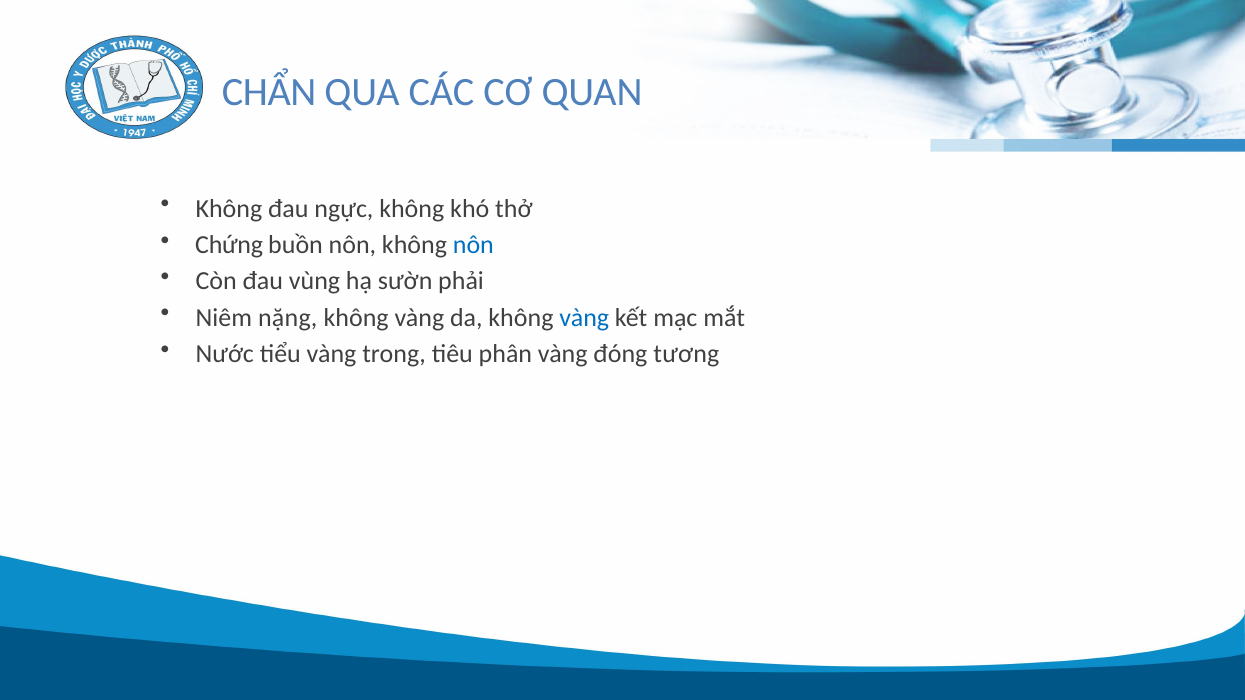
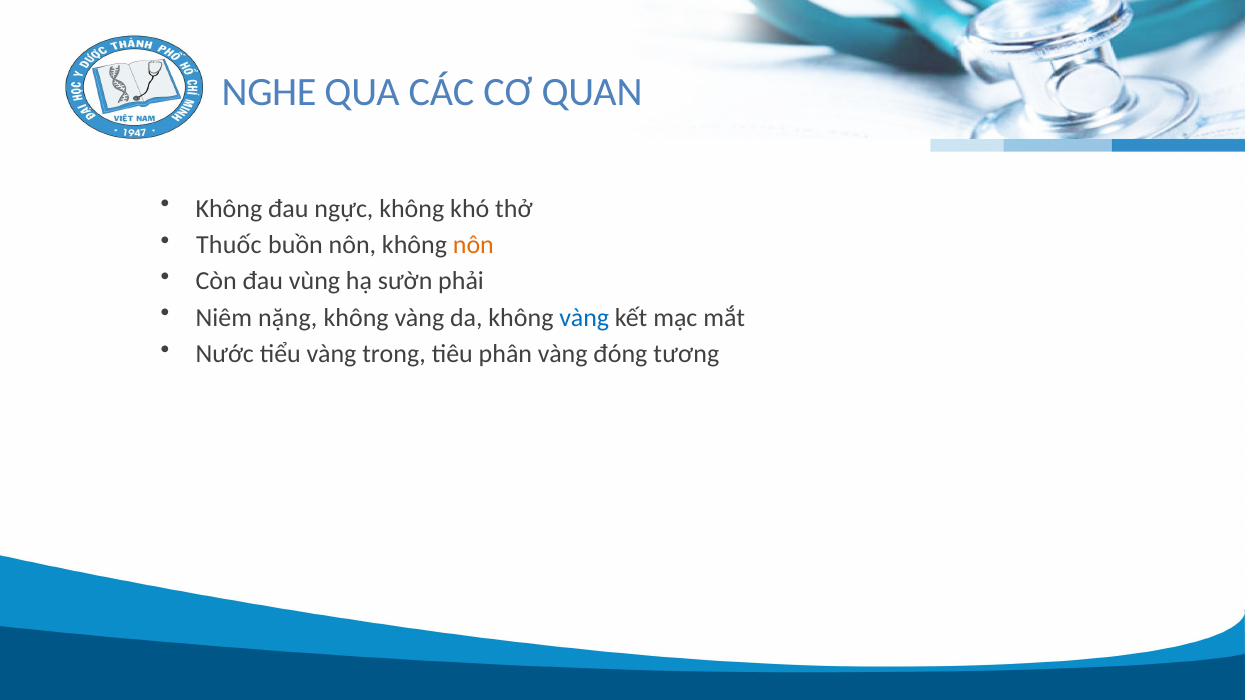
CHẨN: CHẨN -> NGHE
Chứng: Chứng -> Thuốc
nôn at (473, 245) colour: blue -> orange
